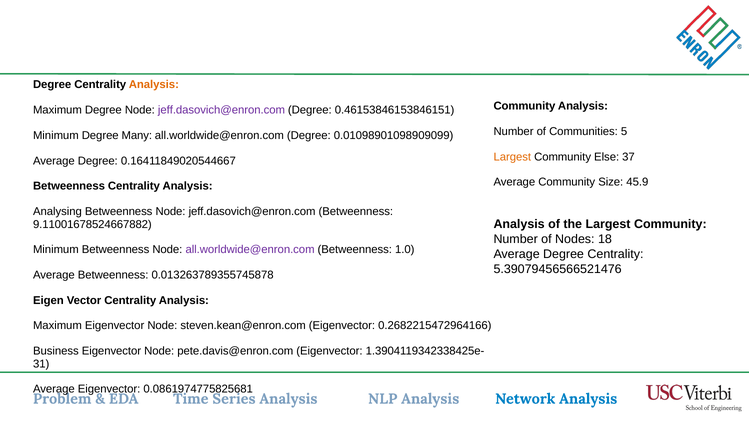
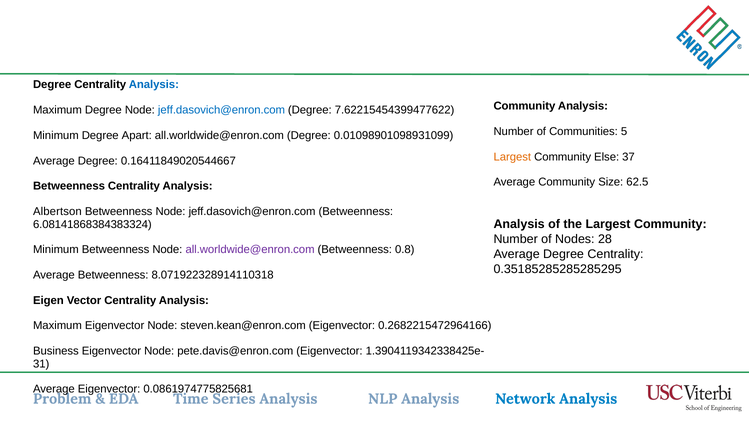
Analysis at (154, 85) colour: orange -> blue
jeff.dasovich@enron.com at (221, 110) colour: purple -> blue
0.46153846153846151: 0.46153846153846151 -> 7.62215454399477622
Many: Many -> Apart
0.01098901098909099: 0.01098901098909099 -> 0.01098901098931099
45.9: 45.9 -> 62.5
Analysing: Analysing -> Albertson
9.11001678524667882: 9.11001678524667882 -> 6.08141868384383324
18: 18 -> 28
1.0: 1.0 -> 0.8
5.39079456566521476: 5.39079456566521476 -> 0.35185285285285295
0.013263789355745878: 0.013263789355745878 -> 8.071922328914110318
